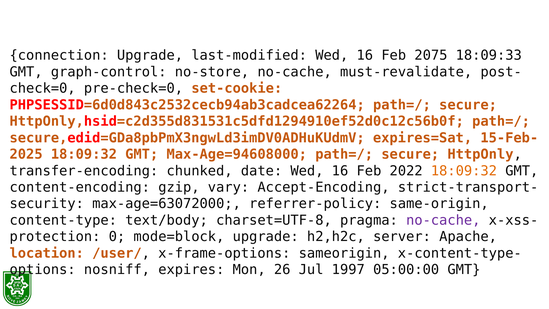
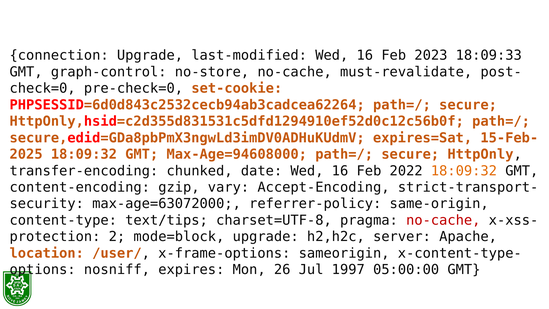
2075: 2075 -> 2023
text/body: text/body -> text/tips
no-cache at (443, 220) colour: purple -> red
0: 0 -> 2
